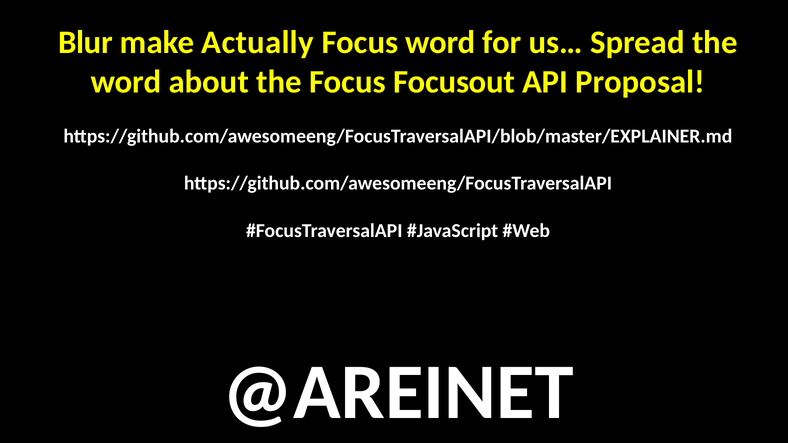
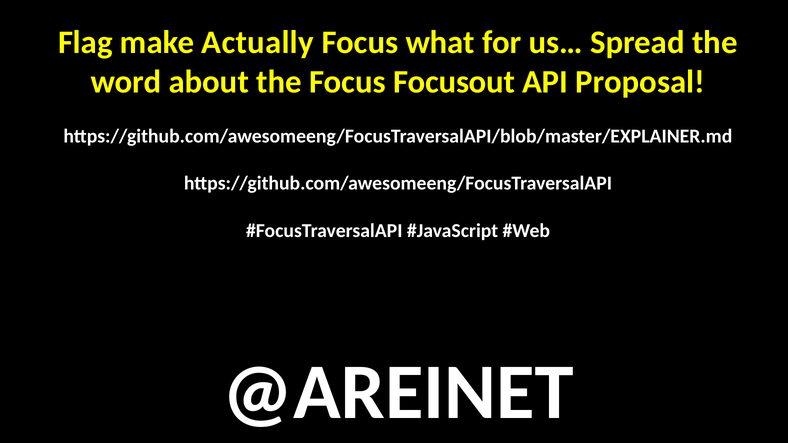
Blur: Blur -> Flag
Focus word: word -> what
